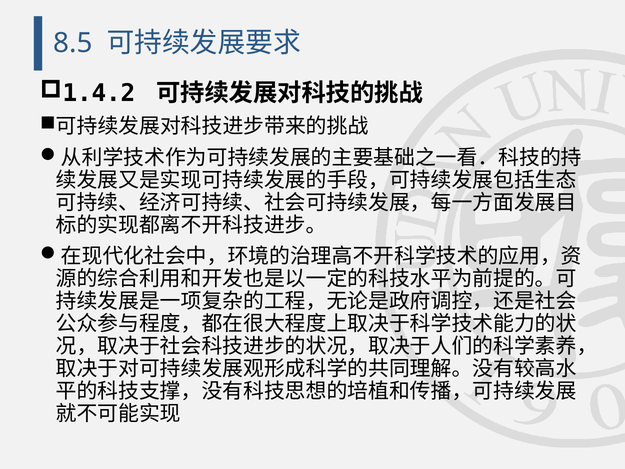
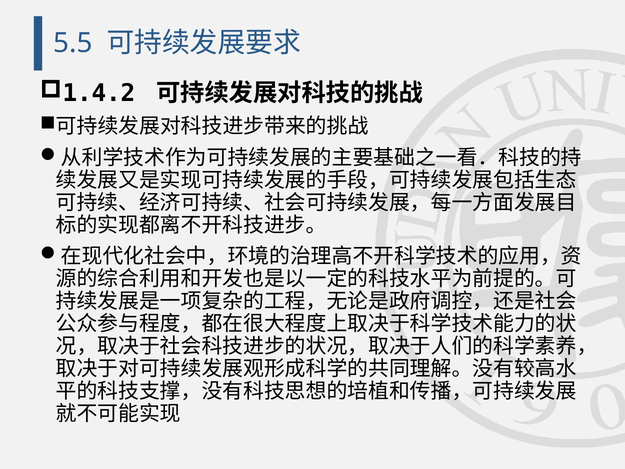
8.5: 8.5 -> 5.5
